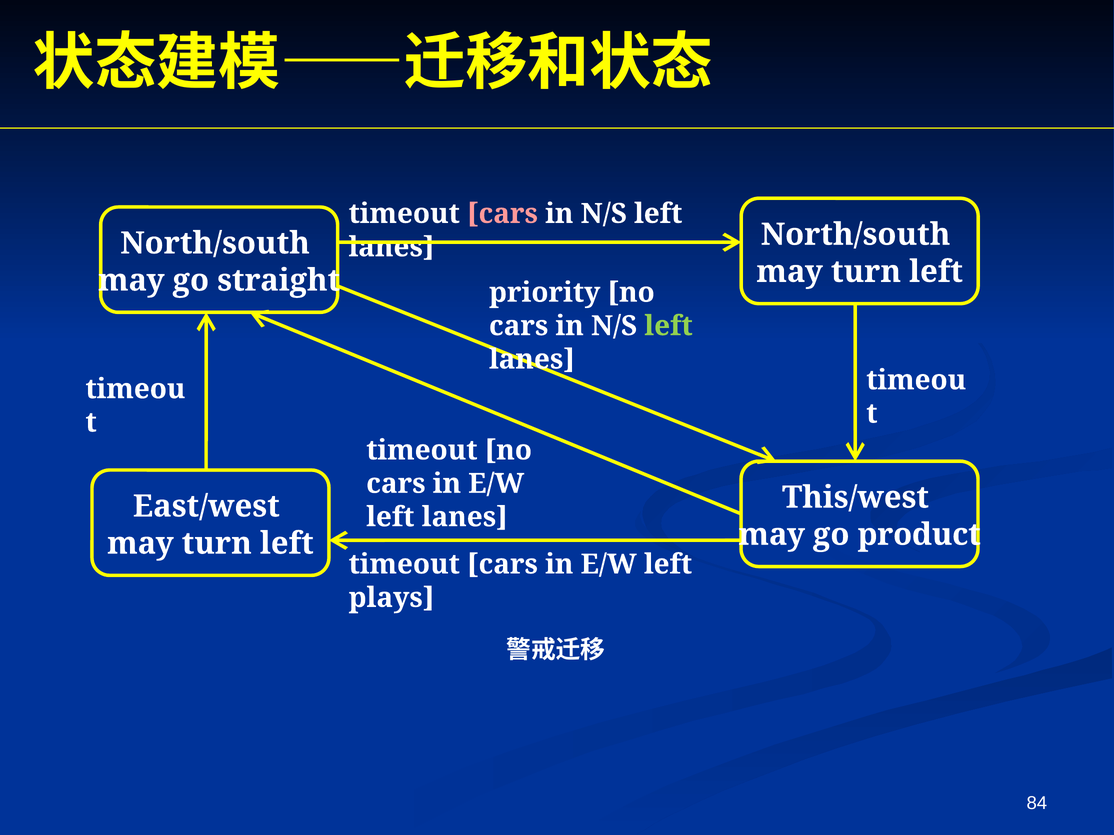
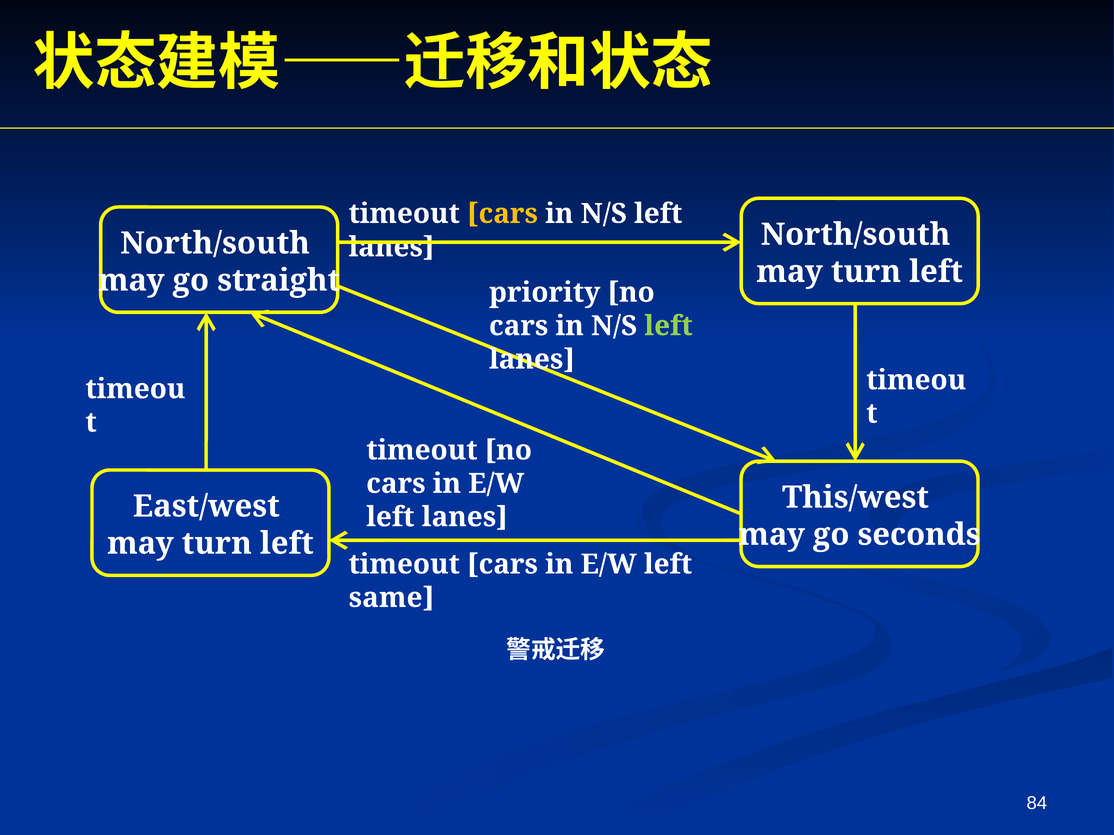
cars at (502, 214) colour: pink -> yellow
product: product -> seconds
plays: plays -> same
